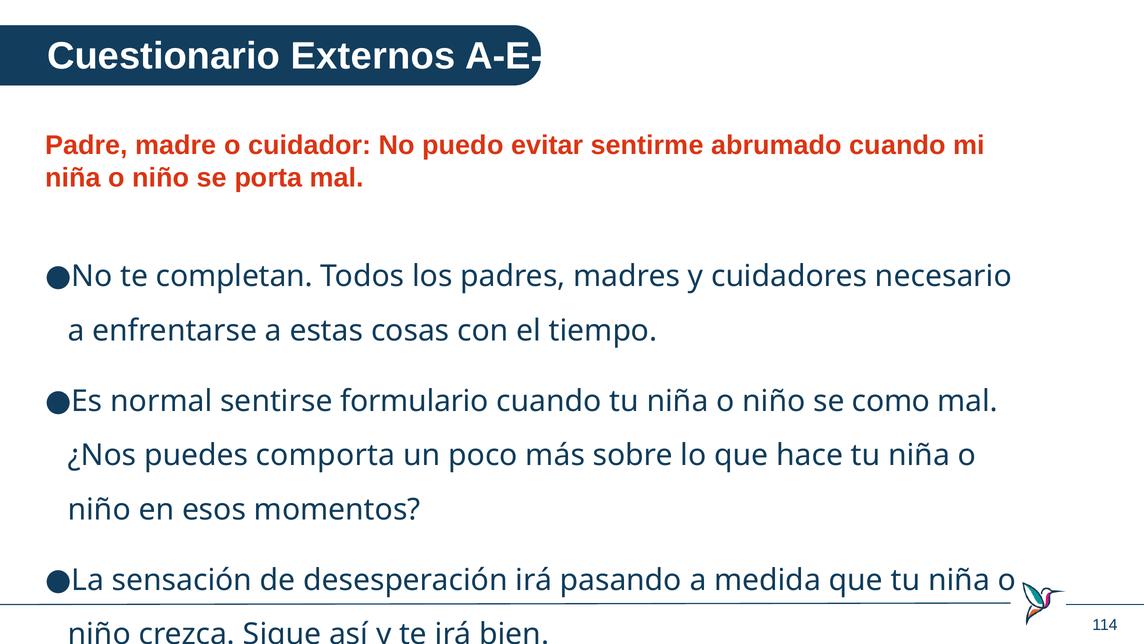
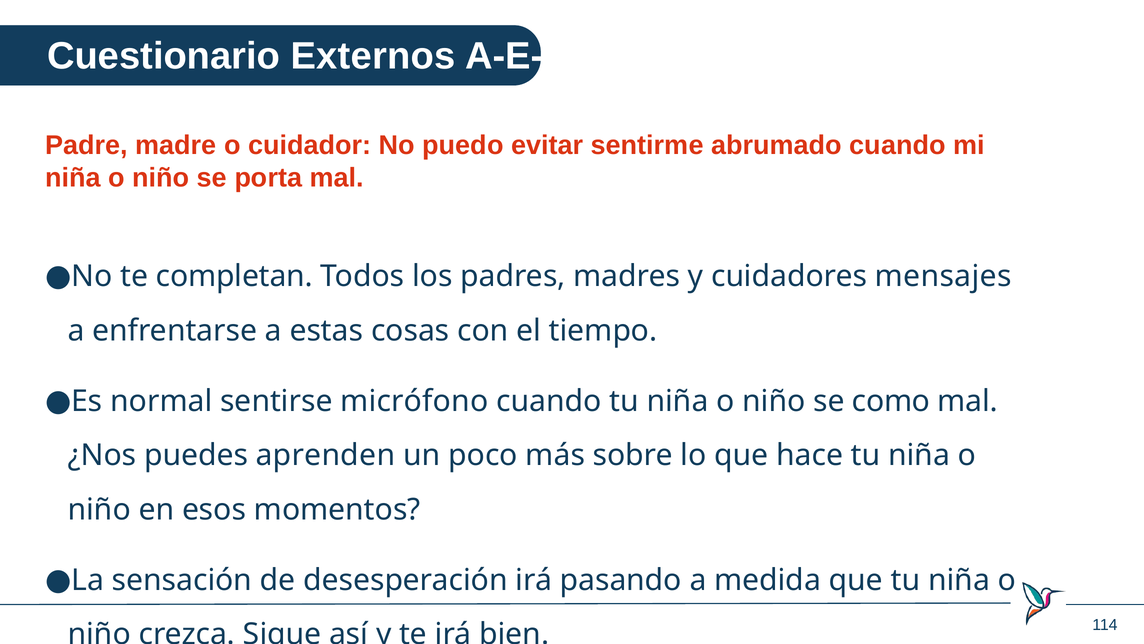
necesario: necesario -> mensajes
formulario: formulario -> micrófono
comporta: comporta -> aprenden
